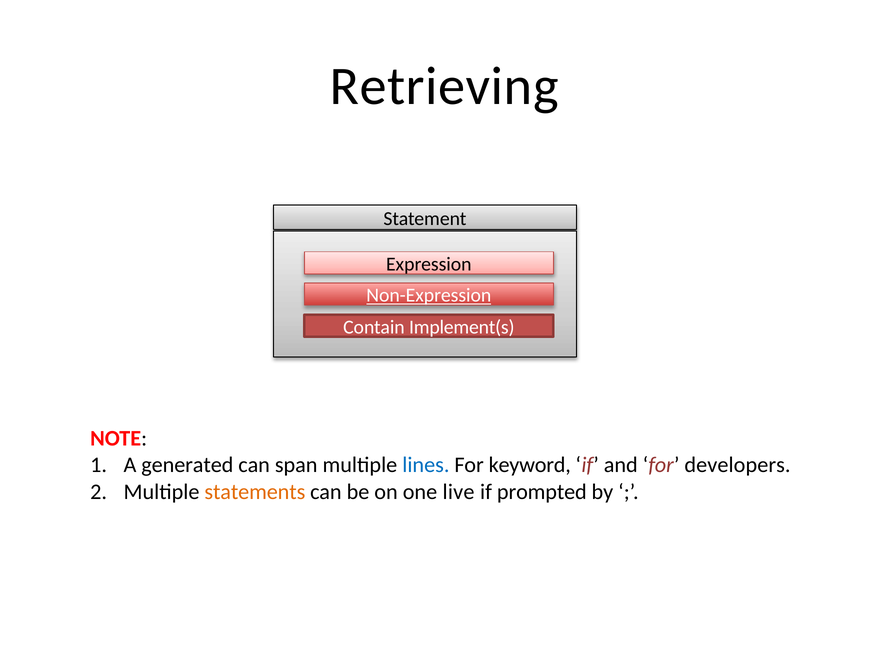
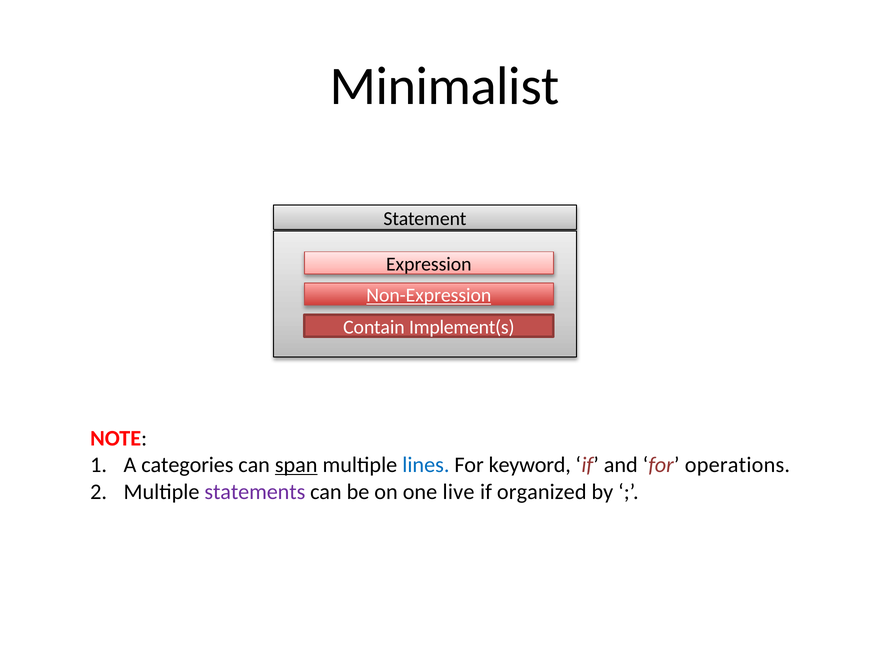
Retrieving: Retrieving -> Minimalist
generated: generated -> categories
span underline: none -> present
developers: developers -> operations
statements colour: orange -> purple
prompted: prompted -> organized
